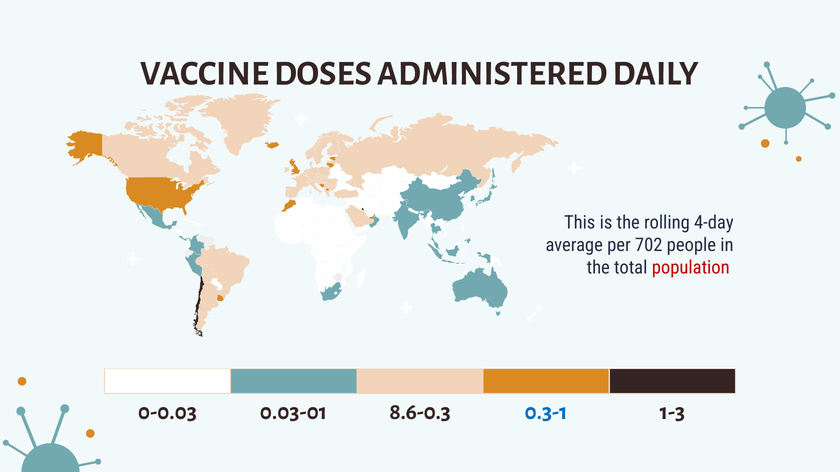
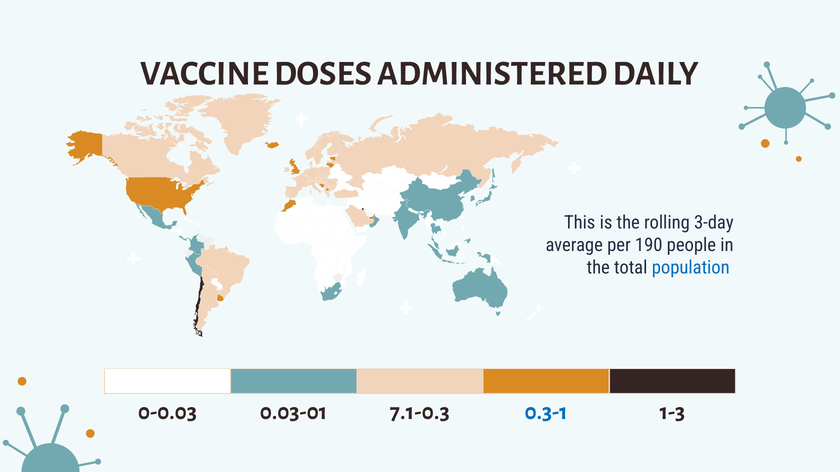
4-day: 4-day -> 3-day
702: 702 -> 190
population colour: red -> blue
8.6-0.3: 8.6-0.3 -> 7.1-0.3
